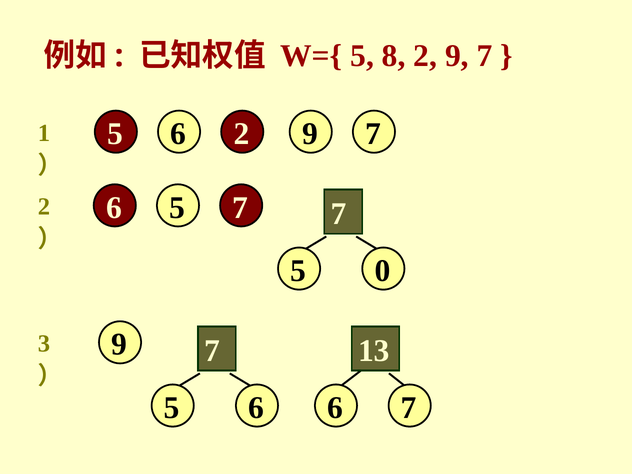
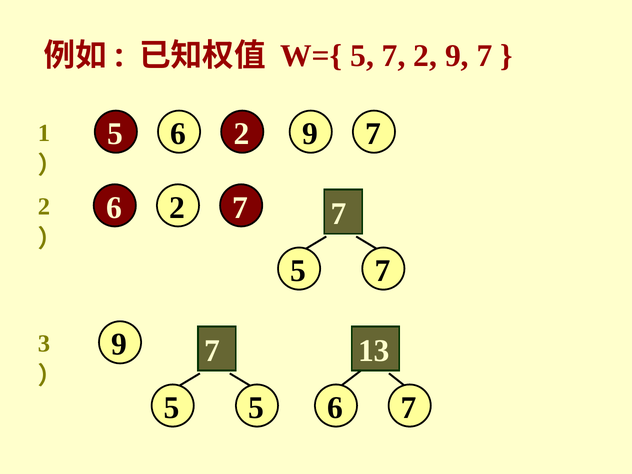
W={ 5 8: 8 -> 7
5 at (177, 208): 5 -> 2
0 at (383, 271): 0 -> 7
6 at (256, 408): 6 -> 5
